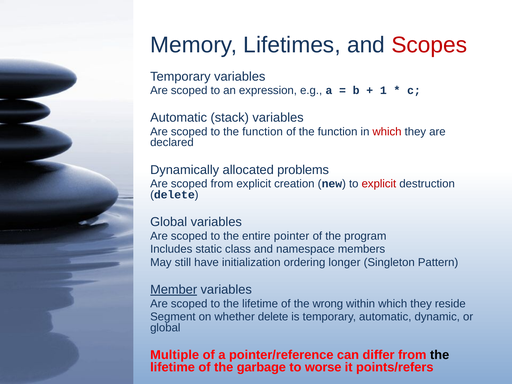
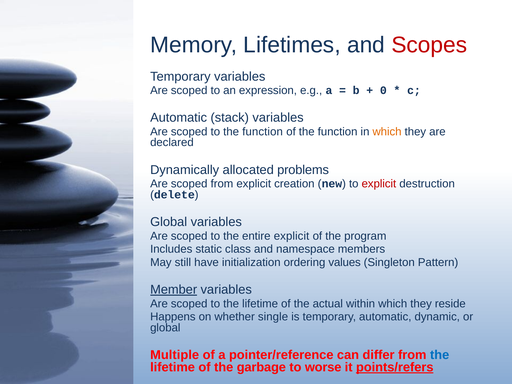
1: 1 -> 0
which at (387, 132) colour: red -> orange
entire pointer: pointer -> explicit
longer: longer -> values
wrong: wrong -> actual
Segment: Segment -> Happens
whether delete: delete -> single
the at (440, 355) colour: black -> blue
points/refers underline: none -> present
